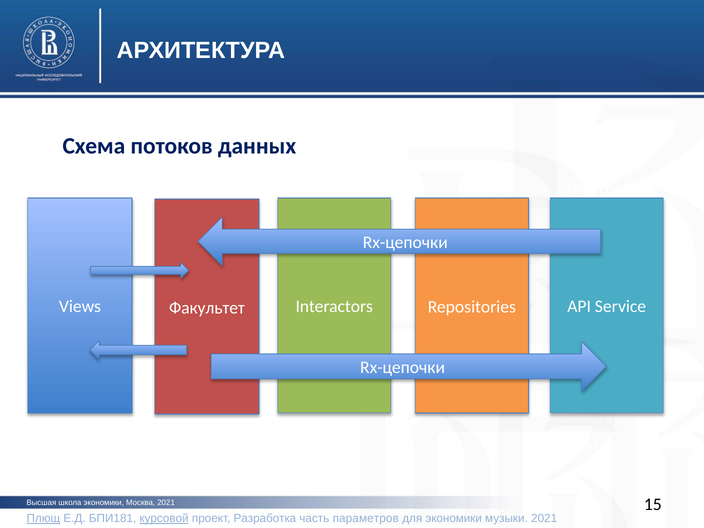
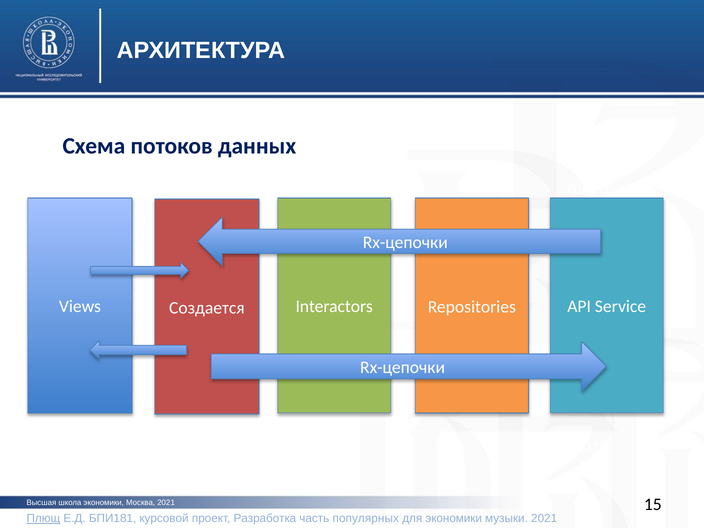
Факультет: Факультет -> Создается
курсовой underline: present -> none
параметров: параметров -> популярных
